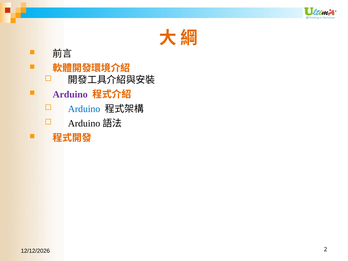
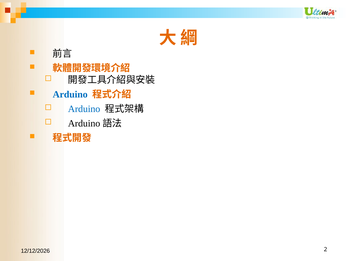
Arduino at (70, 94) colour: purple -> blue
